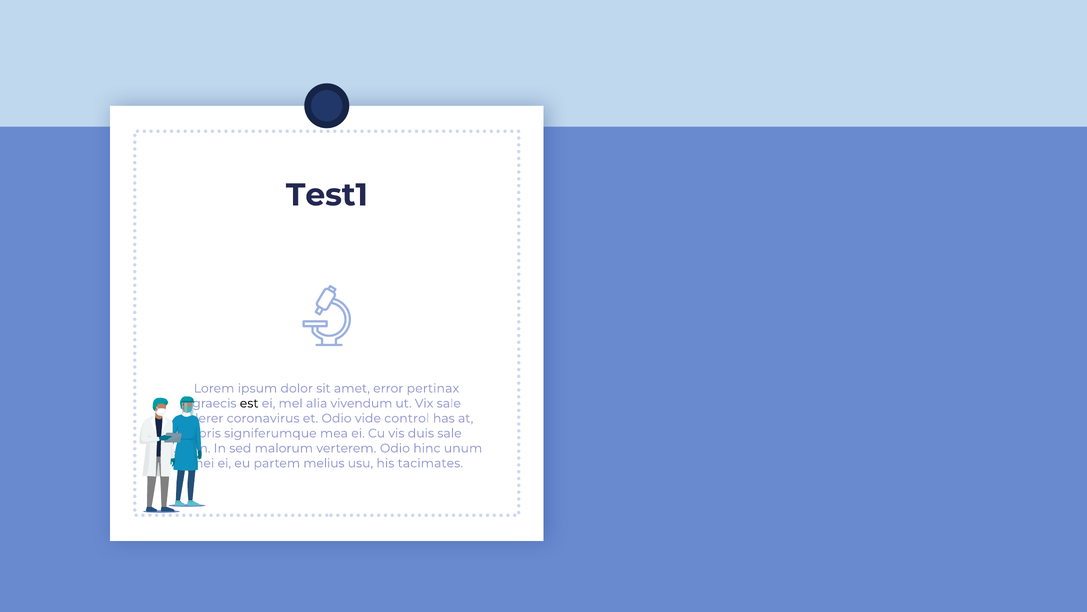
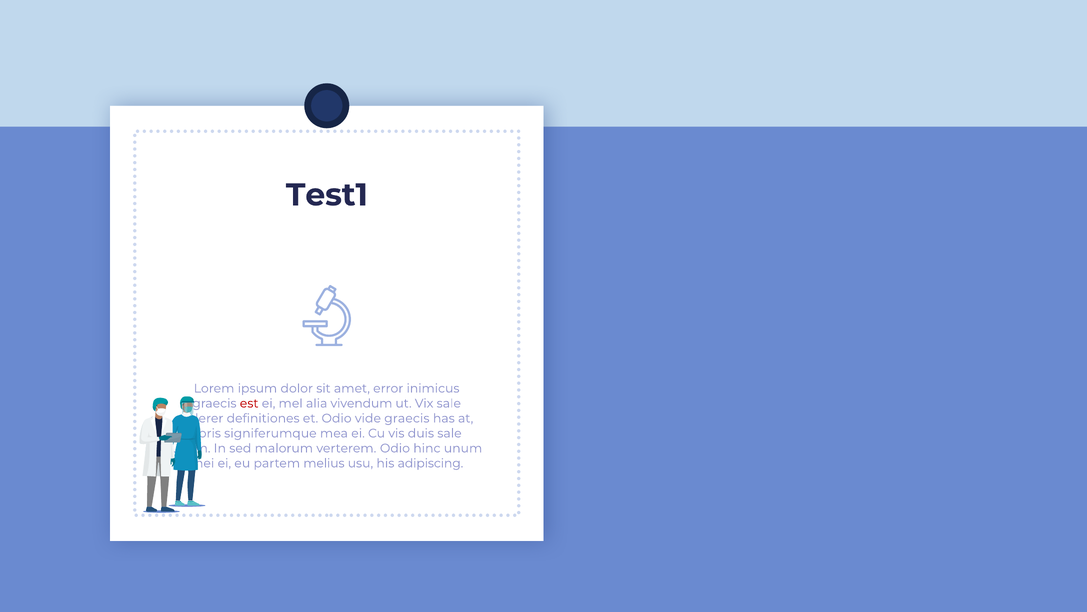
pertinax: pertinax -> inimicus
est colour: black -> red
coronavirus: coronavirus -> definitiones
vide control: control -> graecis
tacimates: tacimates -> adipiscing
